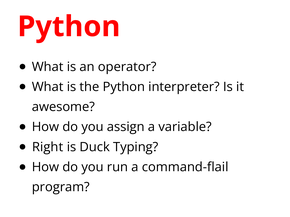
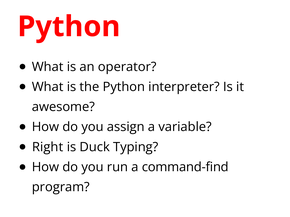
command-flail: command-flail -> command-find
